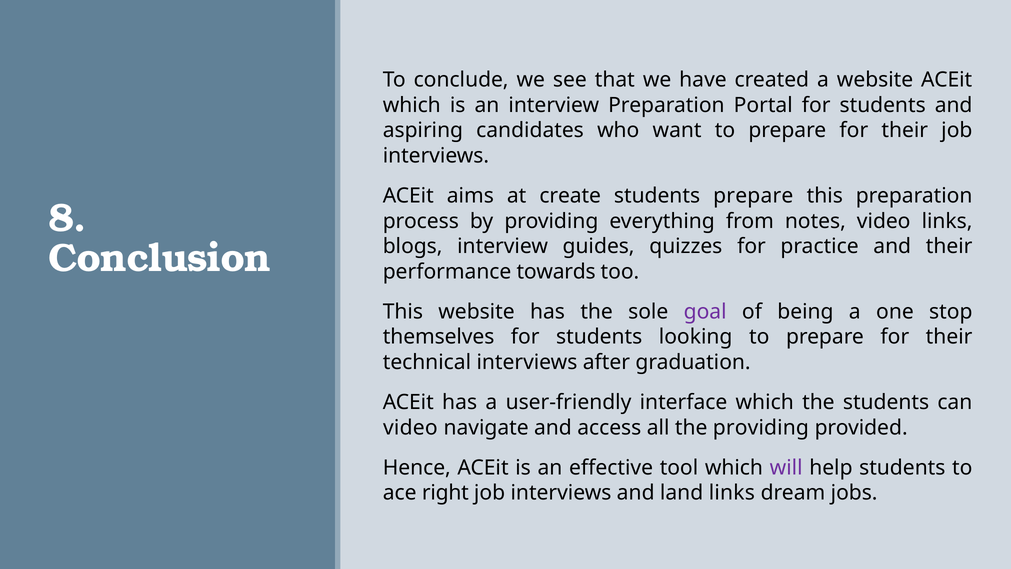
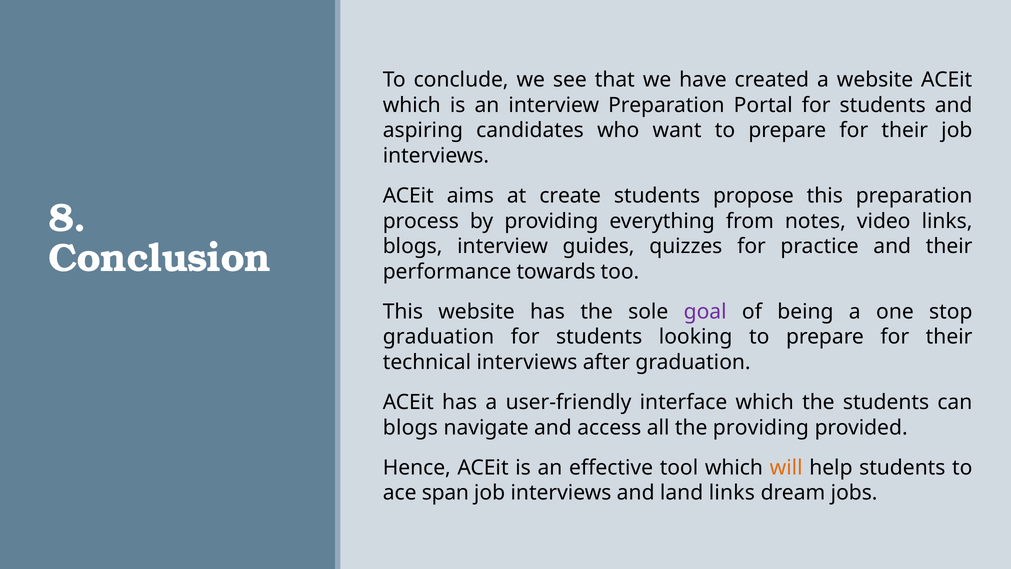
students prepare: prepare -> propose
themselves at (439, 337): themselves -> graduation
video at (410, 427): video -> blogs
will colour: purple -> orange
right: right -> span
